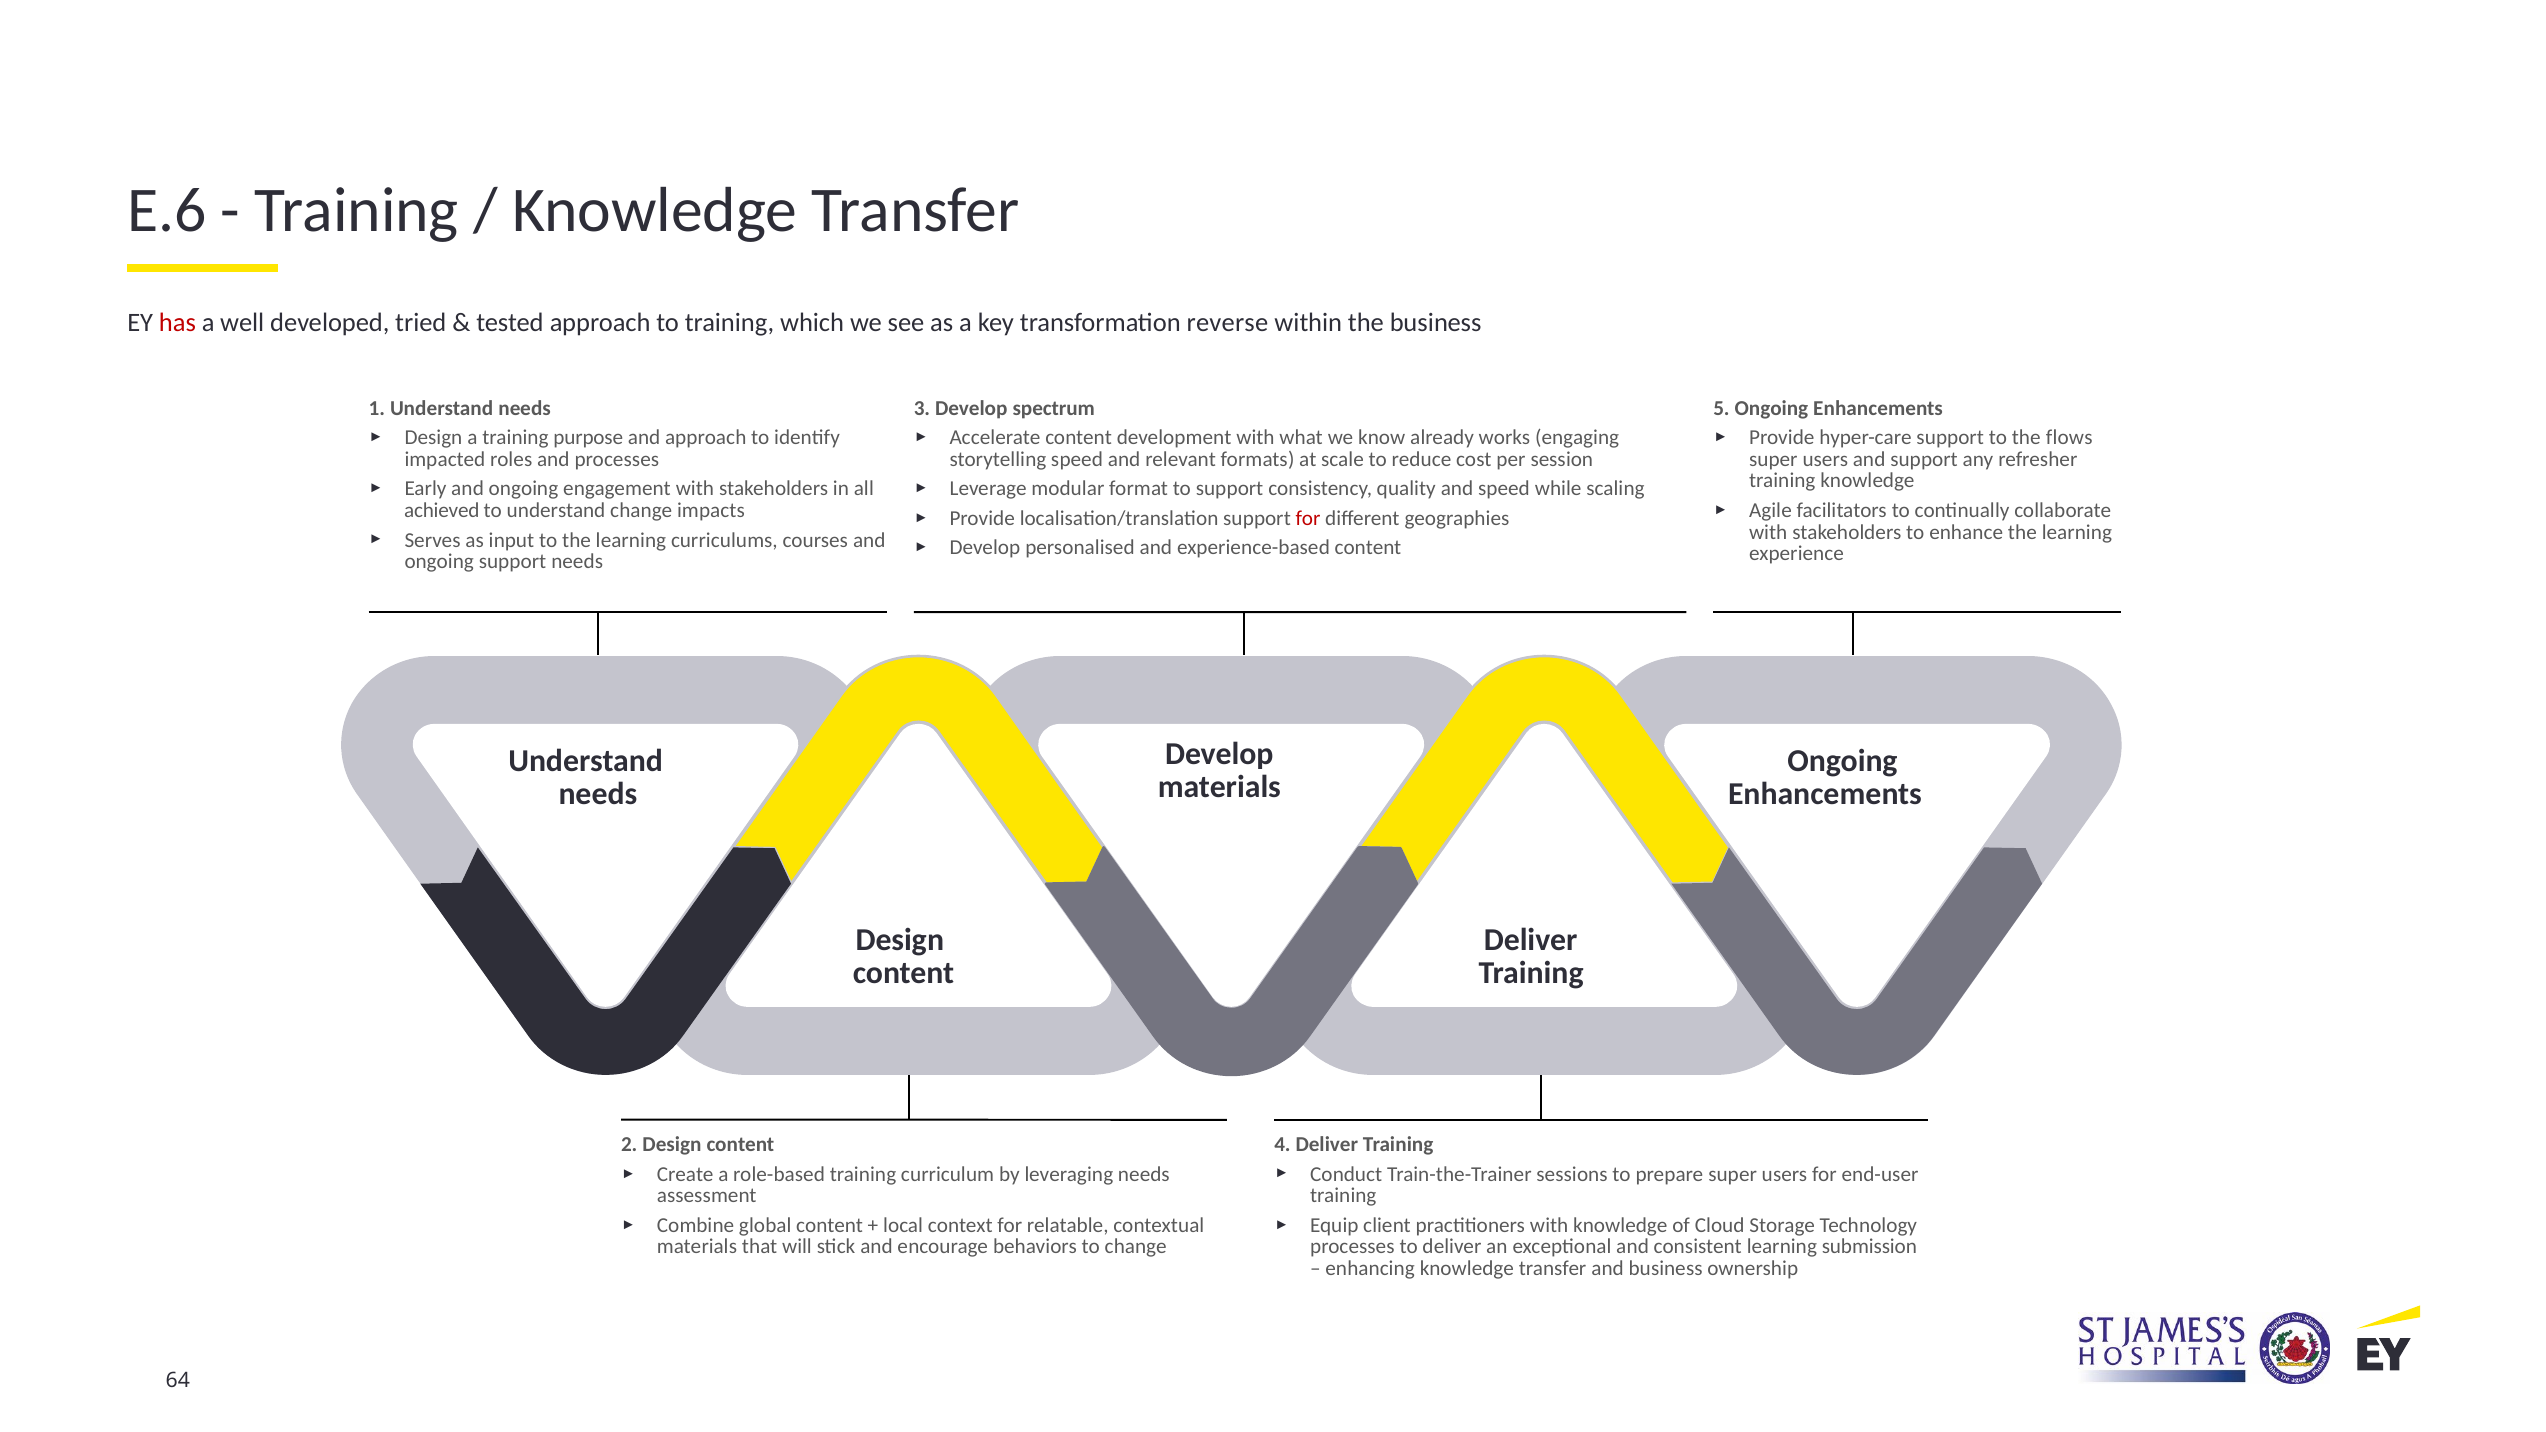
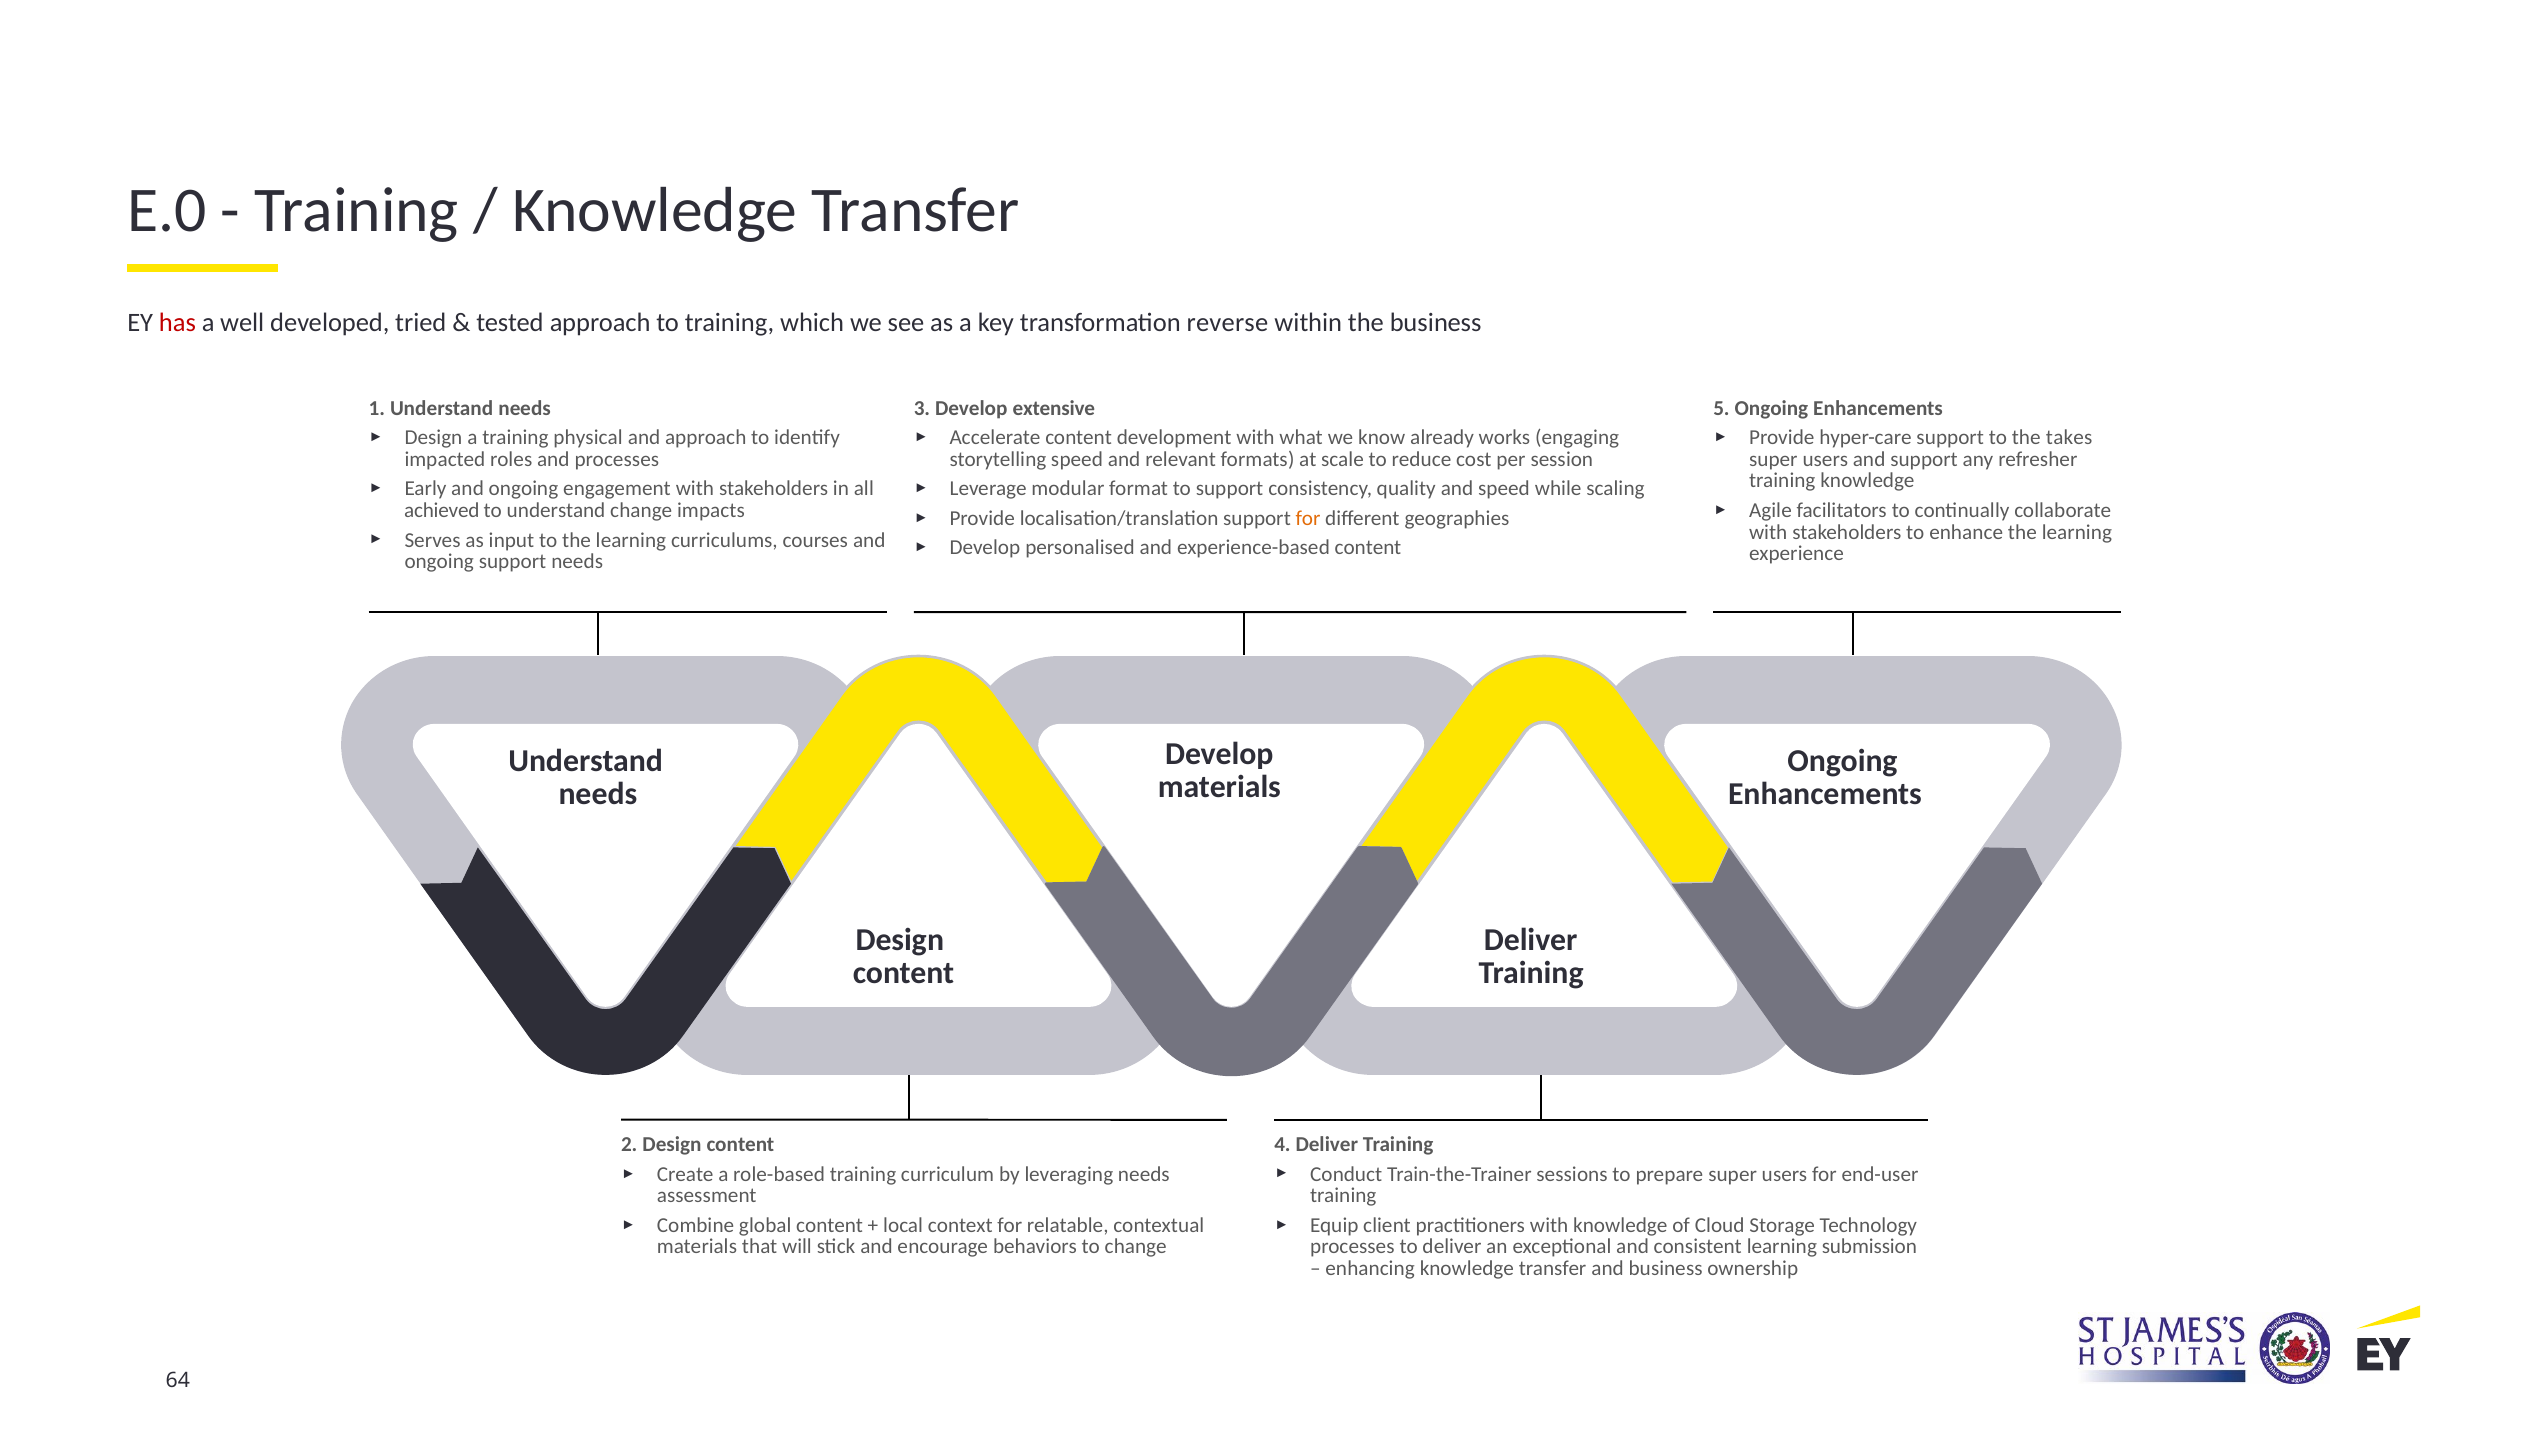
E.6: E.6 -> E.0
spectrum: spectrum -> extensive
purpose: purpose -> physical
flows: flows -> takes
for at (1308, 518) colour: red -> orange
